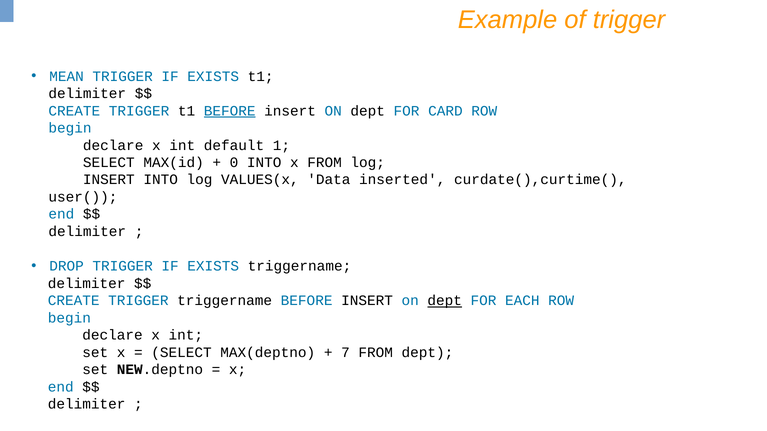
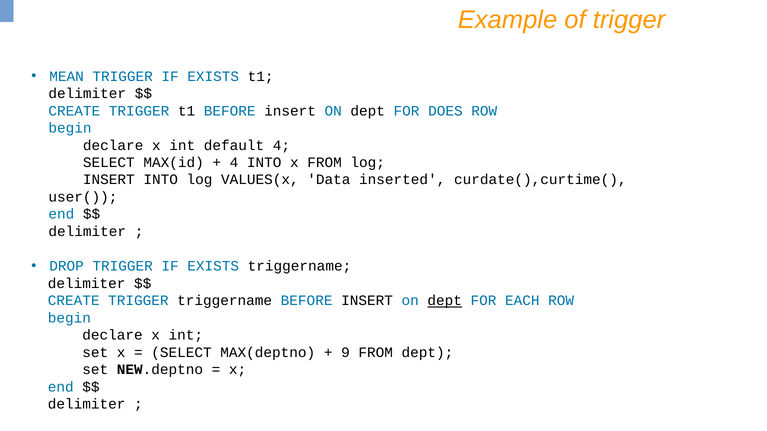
BEFORE at (230, 111) underline: present -> none
CARD: CARD -> DOES
default 1: 1 -> 4
0 at (234, 163): 0 -> 4
7: 7 -> 9
